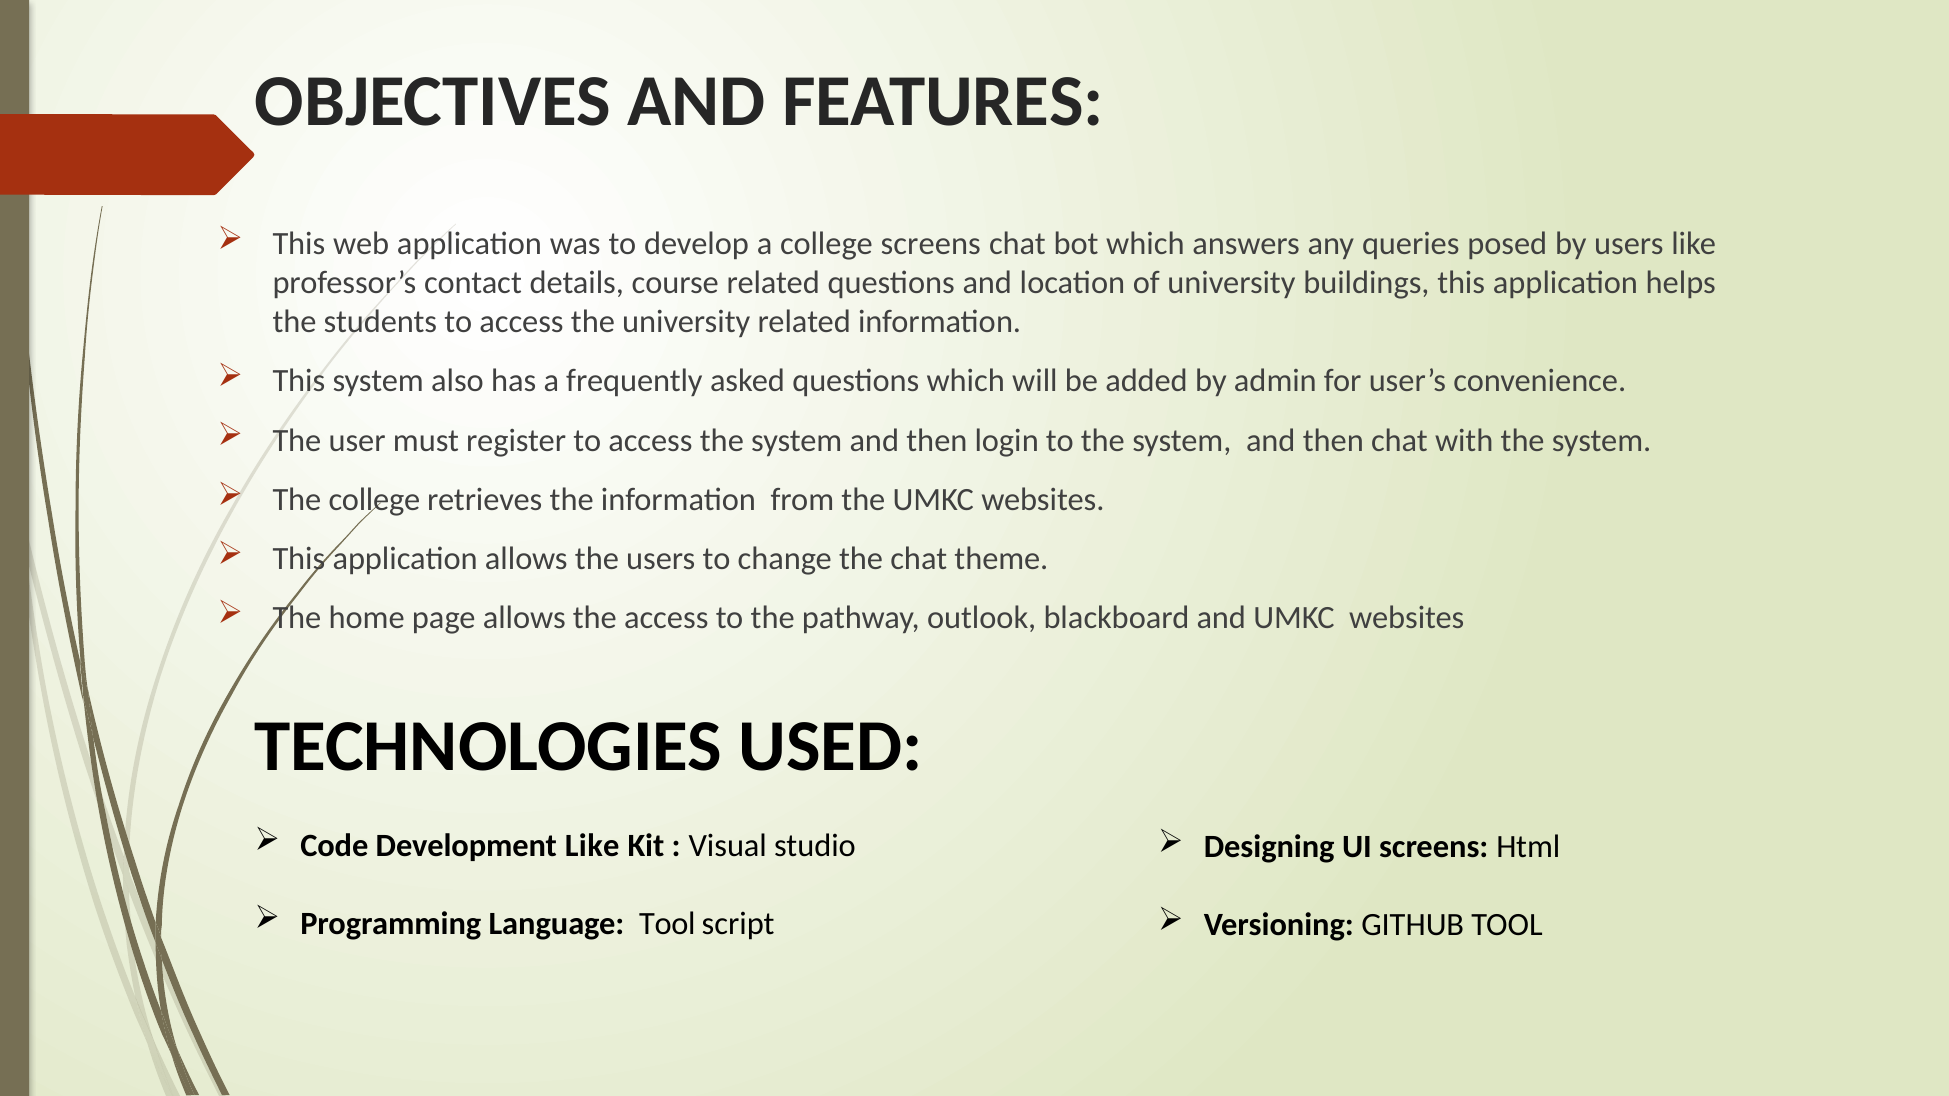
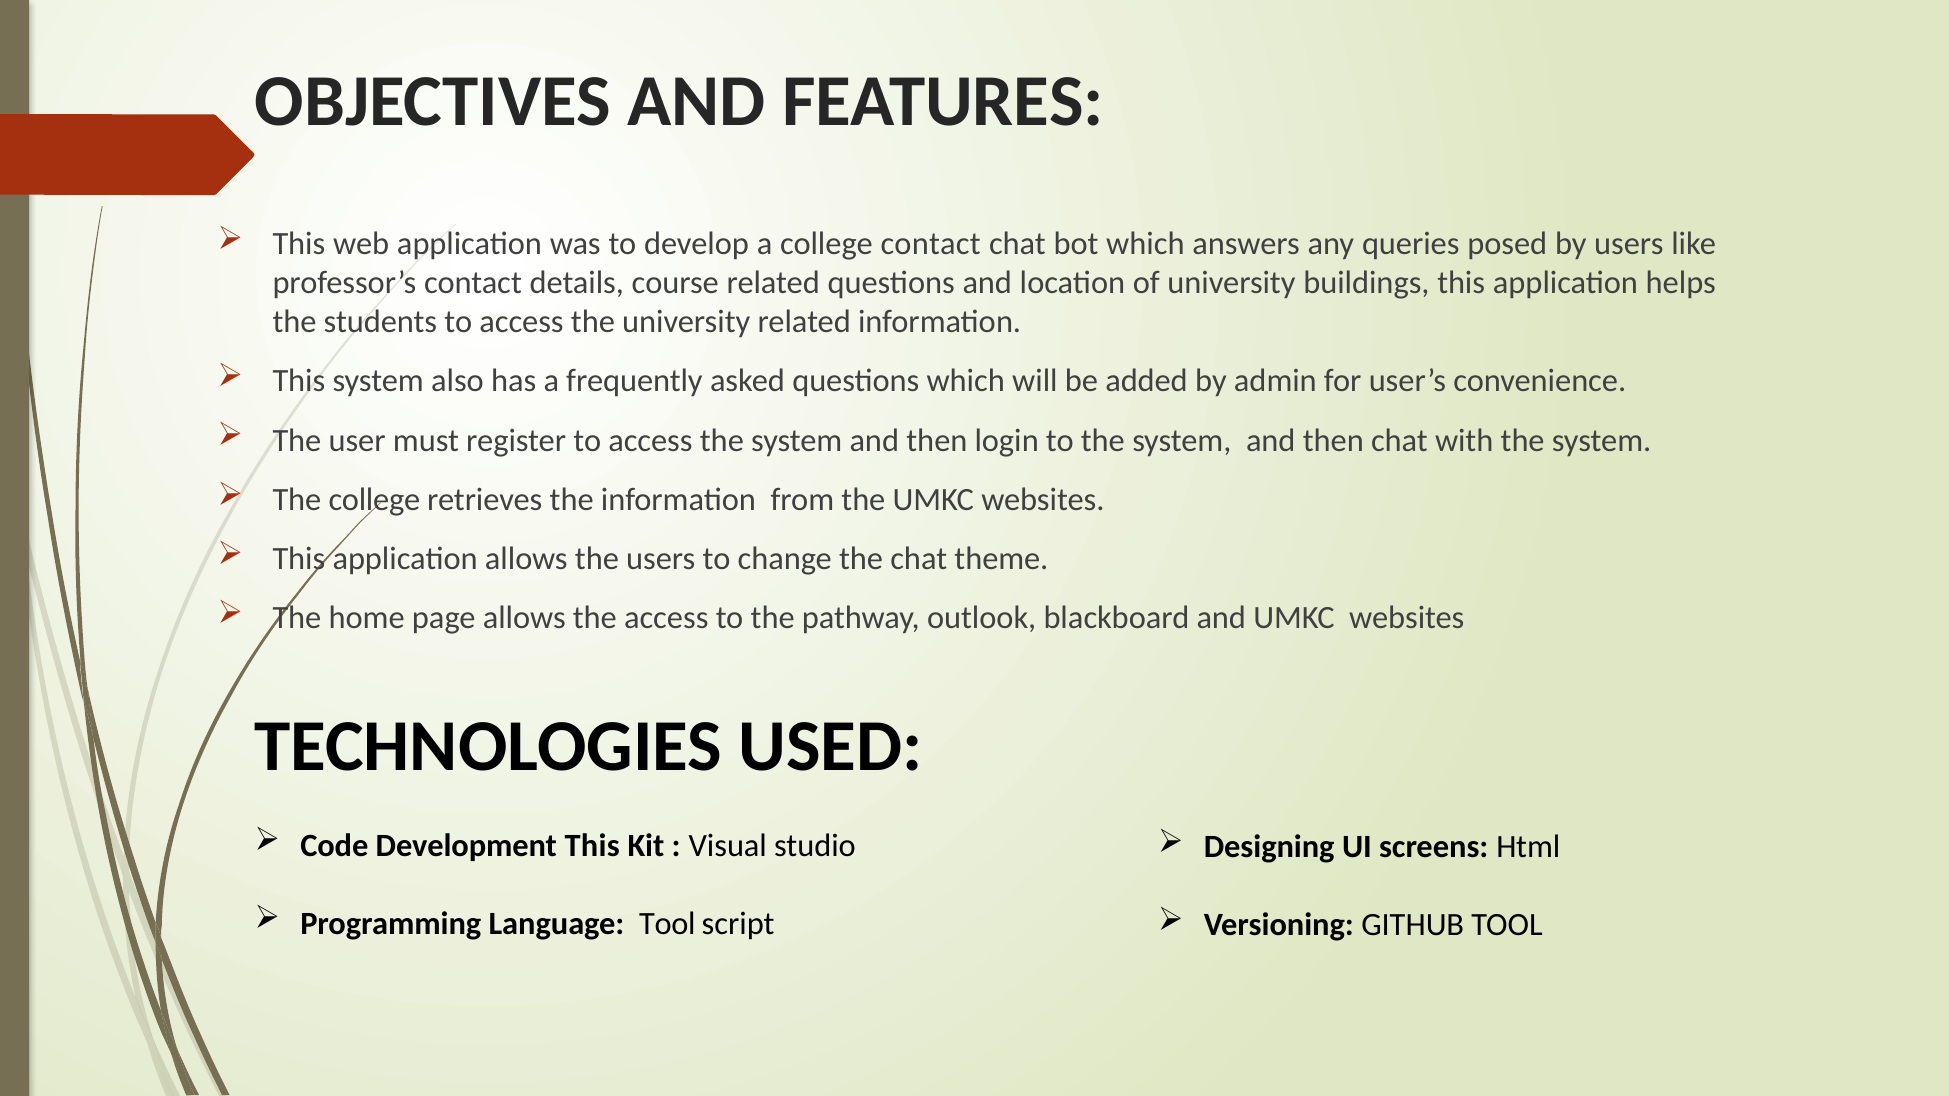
college screens: screens -> contact
Development Like: Like -> This
